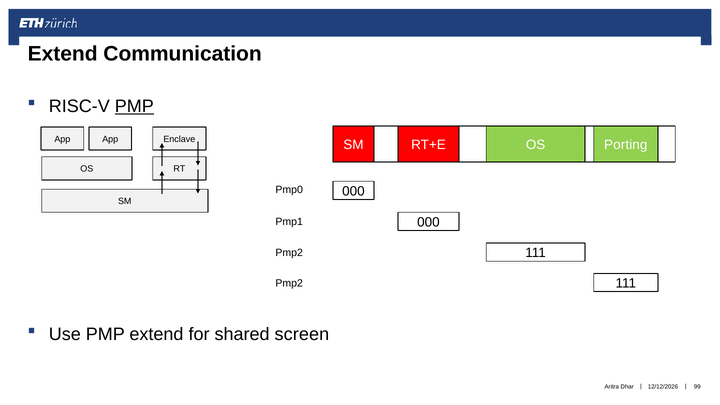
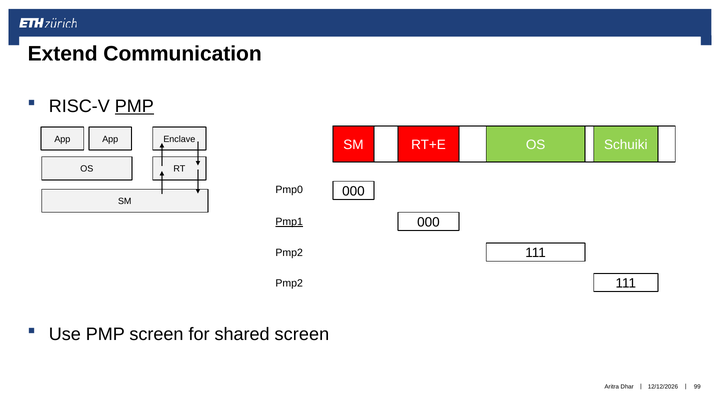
Porting: Porting -> Schuiki
Pmp1 underline: none -> present
PMP extend: extend -> screen
